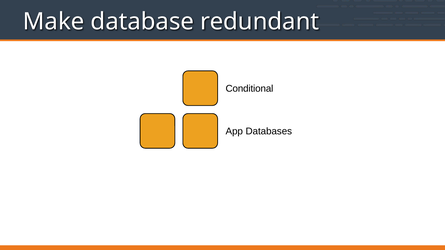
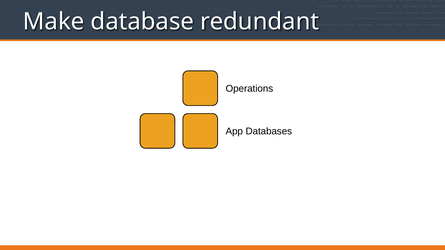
Conditional: Conditional -> Operations
